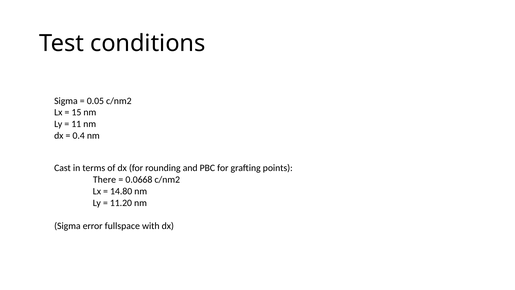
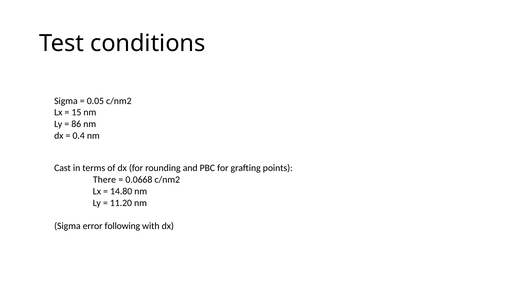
11: 11 -> 86
fullspace: fullspace -> following
